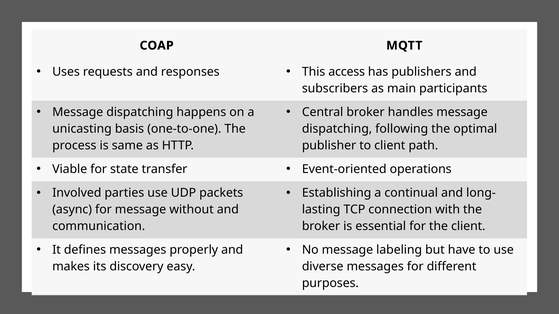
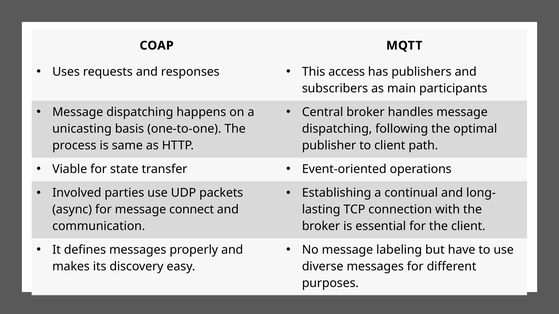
without: without -> connect
